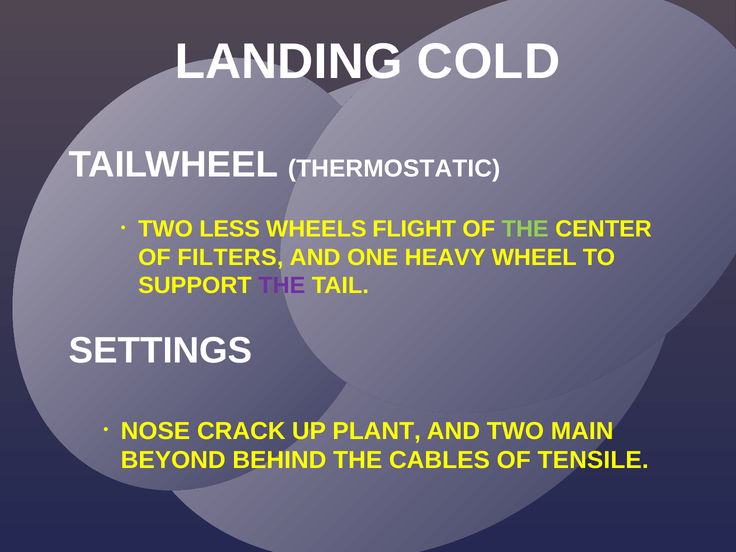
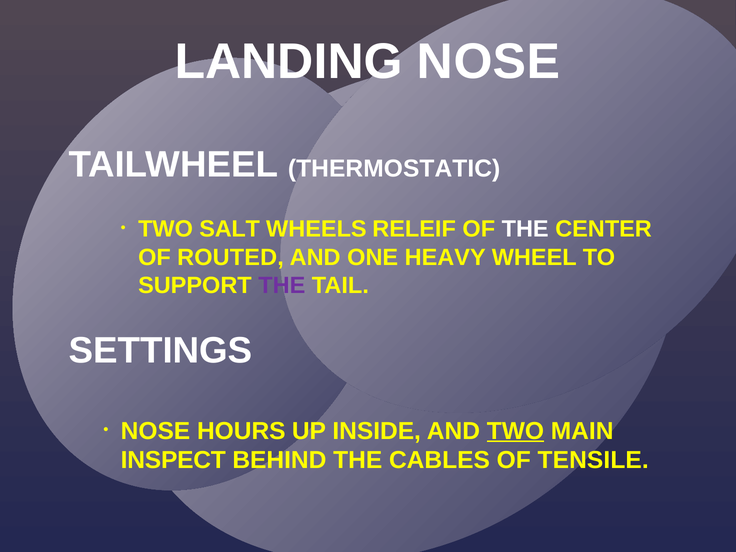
LANDING COLD: COLD -> NOSE
LESS: LESS -> SALT
FLIGHT: FLIGHT -> RELEIF
THE at (525, 229) colour: light green -> white
FILTERS: FILTERS -> ROUTED
CRACK: CRACK -> HOURS
PLANT: PLANT -> INSIDE
TWO at (515, 431) underline: none -> present
BEYOND: BEYOND -> INSPECT
